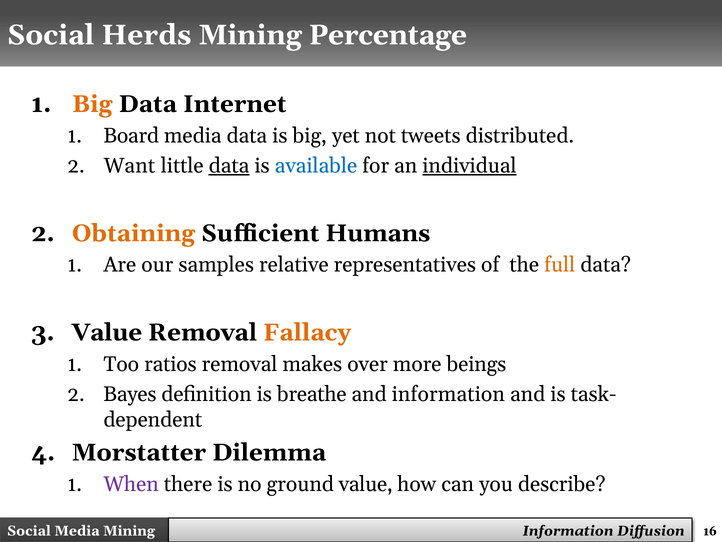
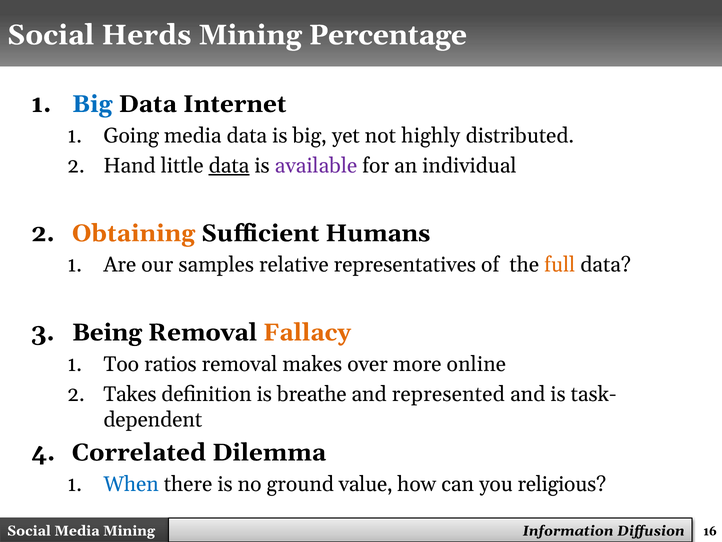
Big at (92, 104) colour: orange -> blue
Board: Board -> Going
tweets: tweets -> highly
Want: Want -> Hand
available colour: blue -> purple
individual underline: present -> none
Value at (107, 332): Value -> Being
beings: beings -> online
Bayes: Bayes -> Takes
and information: information -> represented
Morstatter: Morstatter -> Correlated
When colour: purple -> blue
describe: describe -> religious
